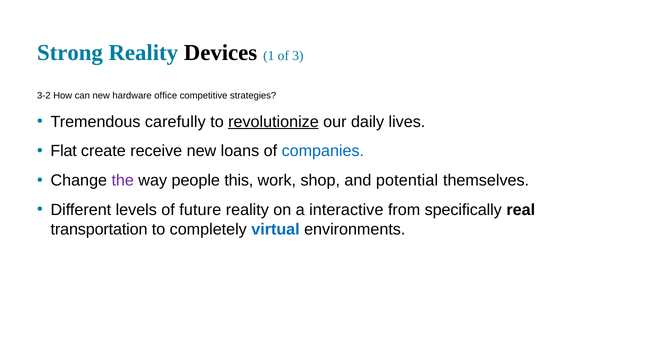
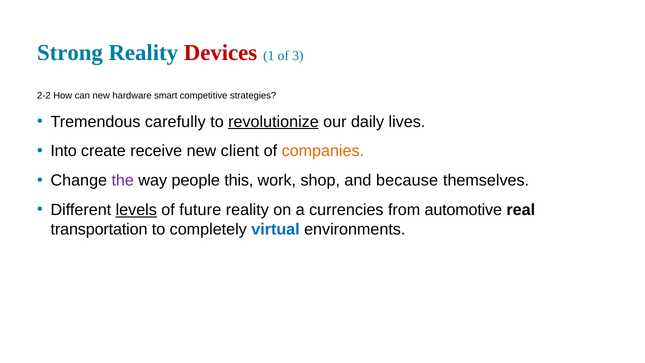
Devices colour: black -> red
3-2: 3-2 -> 2-2
office: office -> smart
Flat: Flat -> Into
loans: loans -> client
companies colour: blue -> orange
potential: potential -> because
levels underline: none -> present
interactive: interactive -> currencies
specifically: specifically -> automotive
